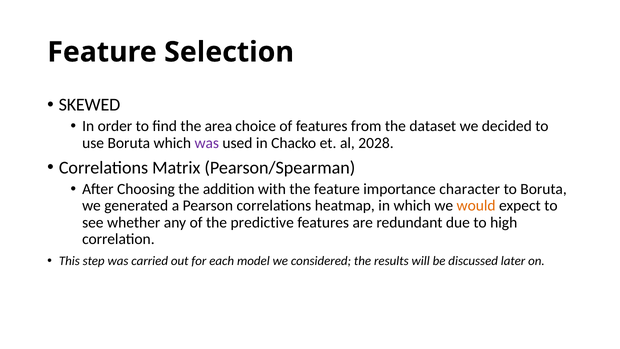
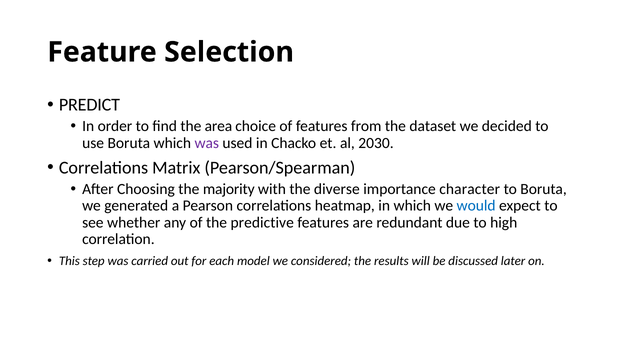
SKEWED: SKEWED -> PREDICT
2028: 2028 -> 2030
addition: addition -> majority
the feature: feature -> diverse
would colour: orange -> blue
